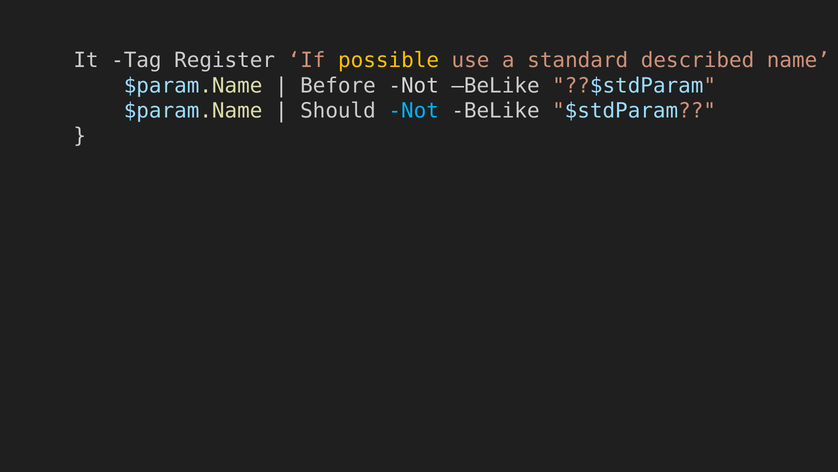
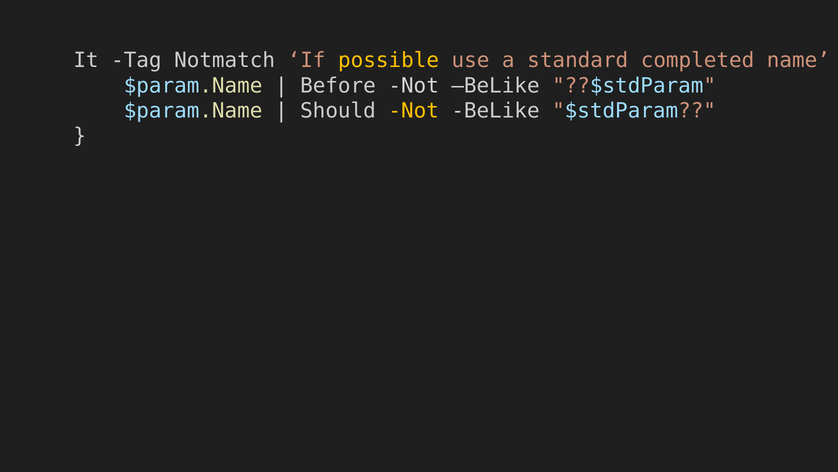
Register: Register -> Notmatch
described: described -> completed
Not at (414, 111) colour: light blue -> yellow
